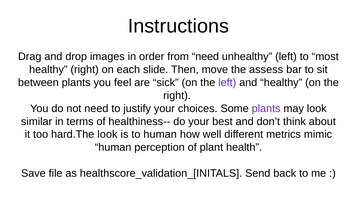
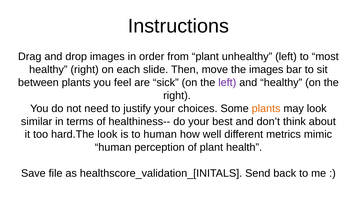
from need: need -> plant
the assess: assess -> images
plants at (266, 108) colour: purple -> orange
